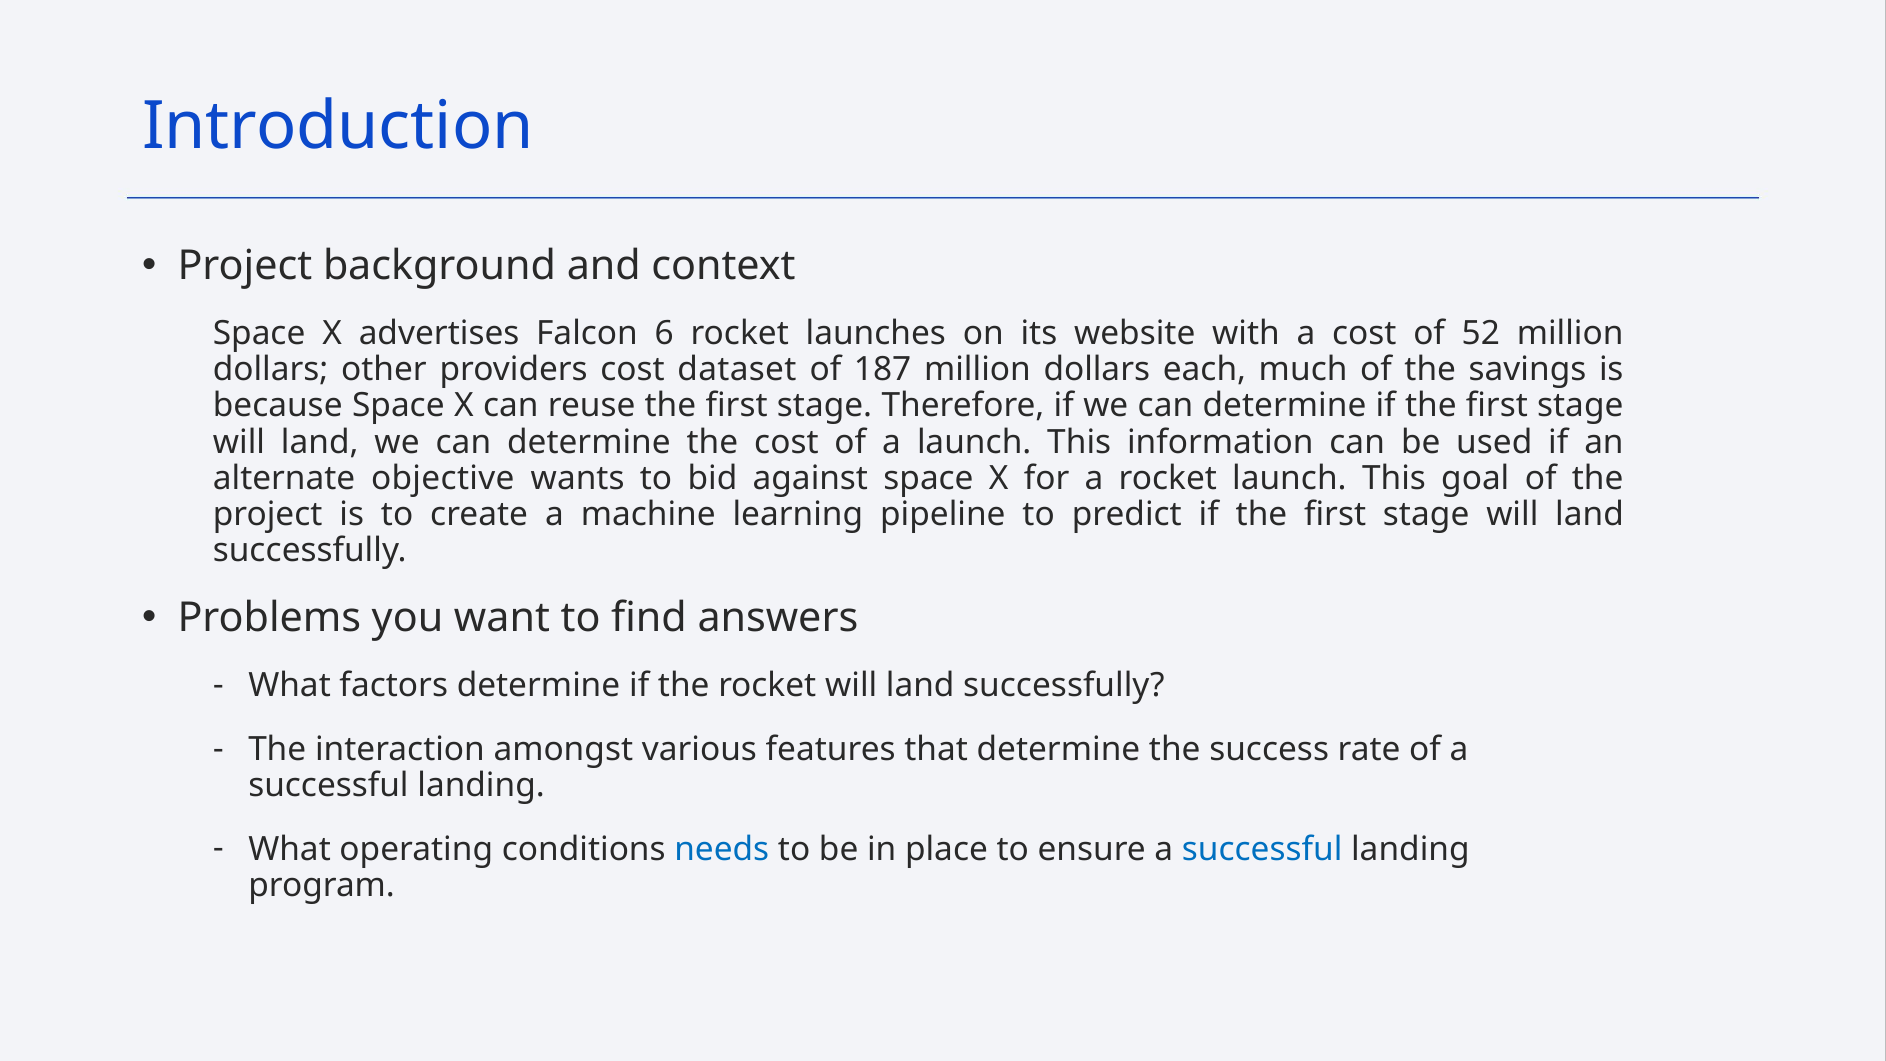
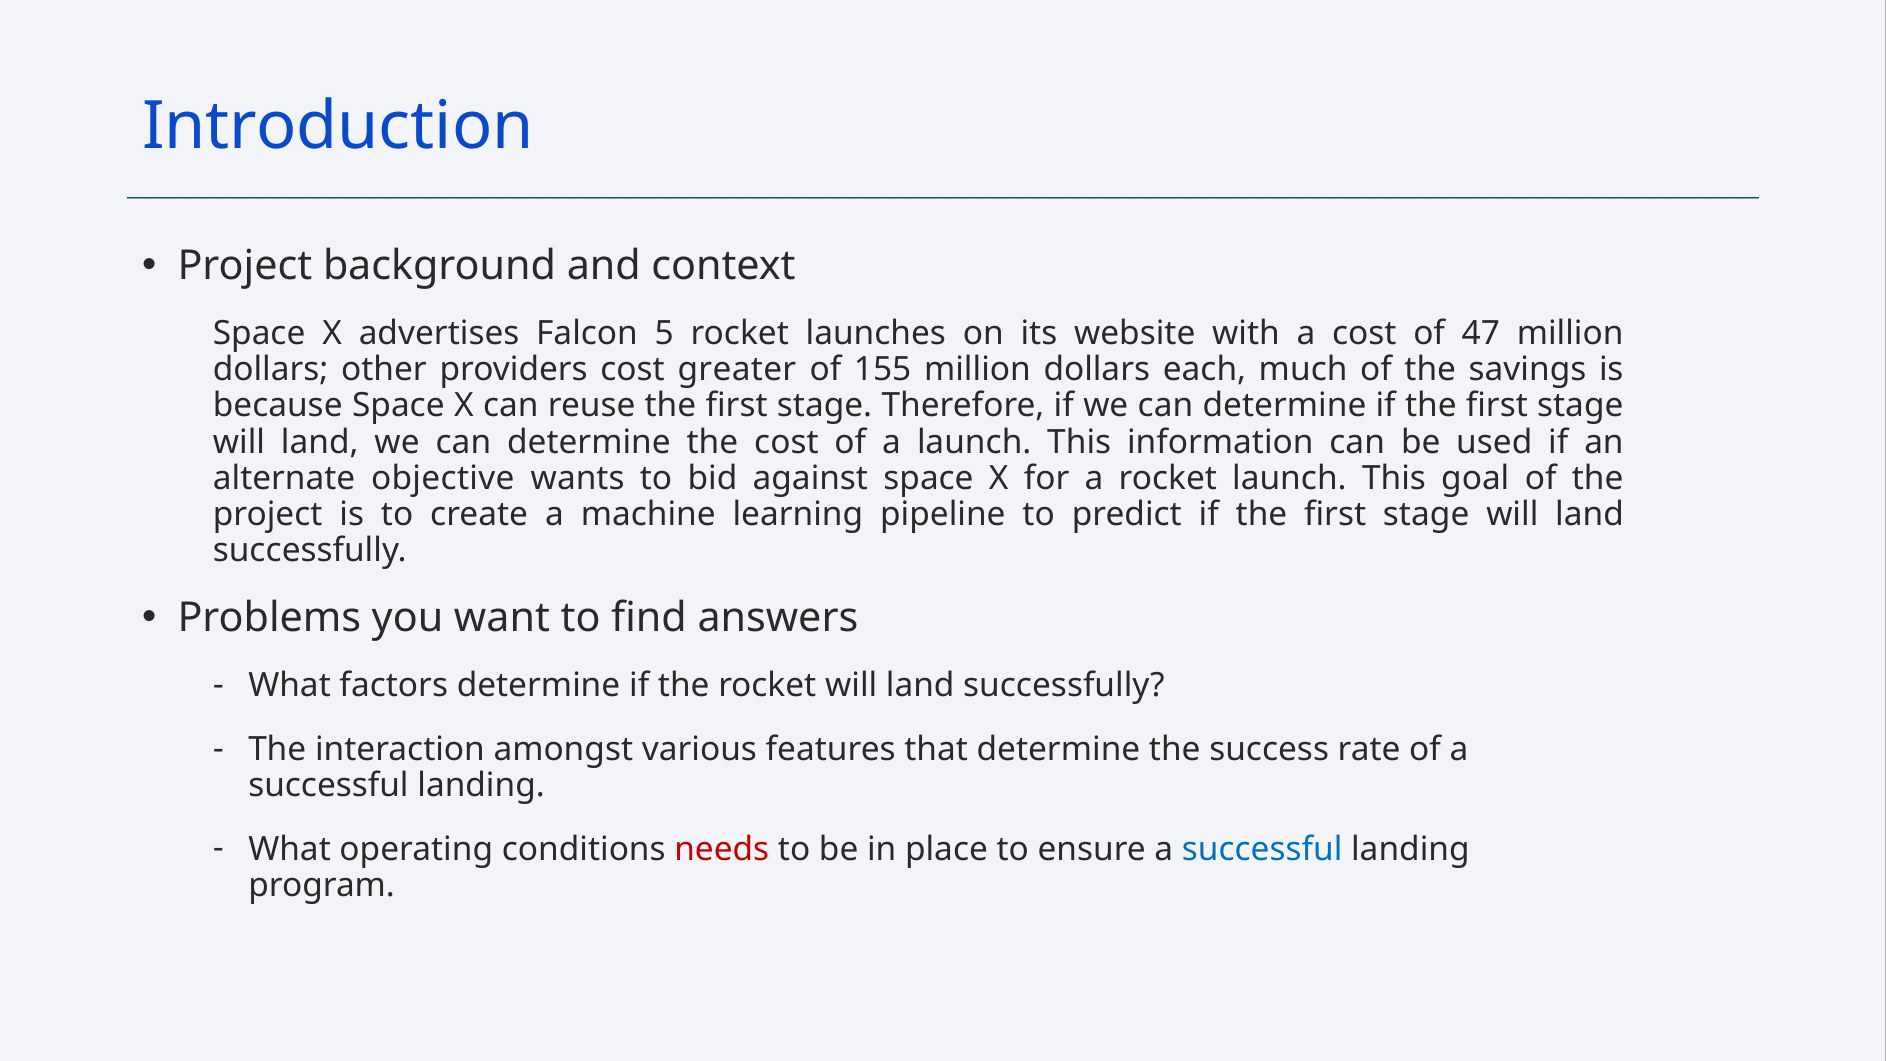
6: 6 -> 5
52: 52 -> 47
dataset: dataset -> greater
187: 187 -> 155
needs colour: blue -> red
